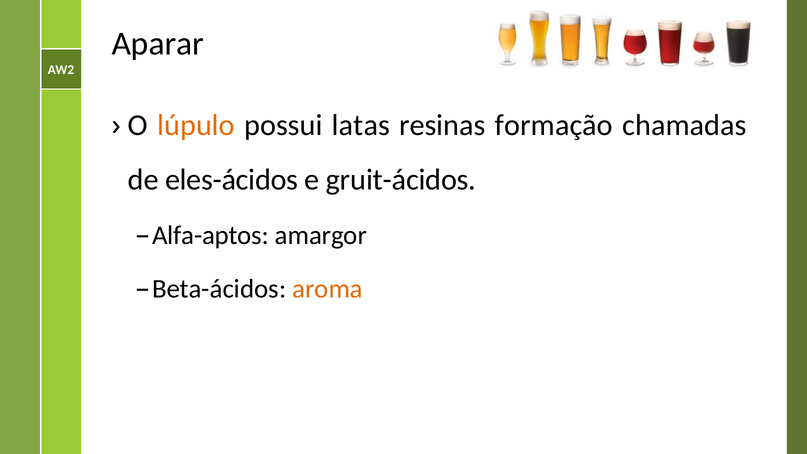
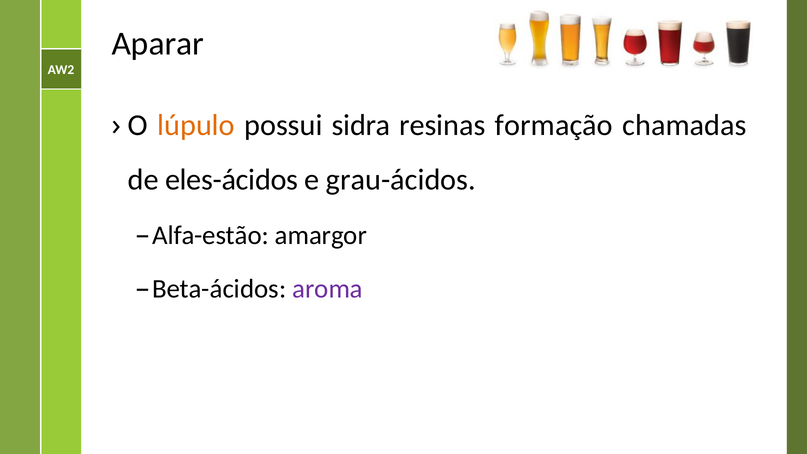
latas: latas -> sidra
gruit-ácidos: gruit-ácidos -> grau-ácidos
Alfa-aptos: Alfa-aptos -> Alfa-estão
aroma colour: orange -> purple
